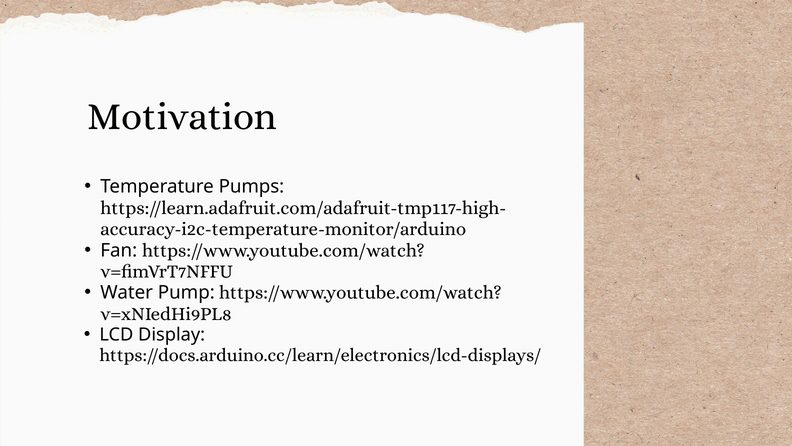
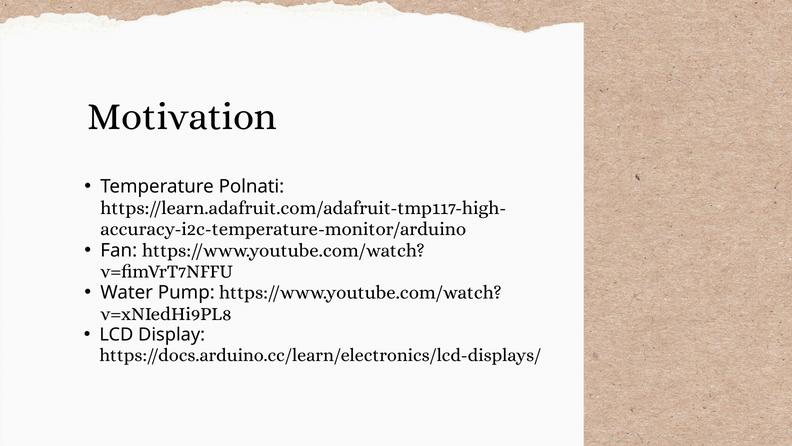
Pumps: Pumps -> Polnati
